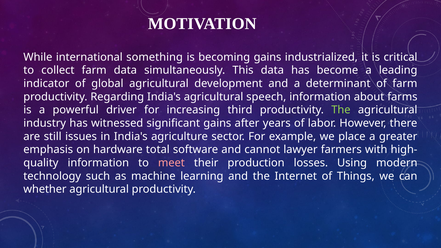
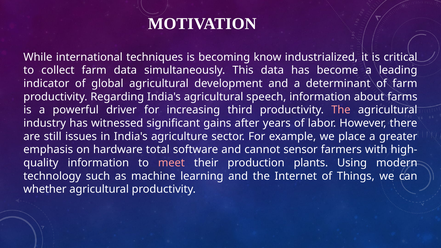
something: something -> techniques
becoming gains: gains -> know
The at (341, 110) colour: light green -> pink
lawyer: lawyer -> sensor
losses: losses -> plants
